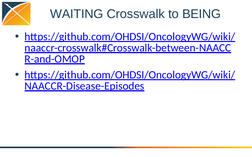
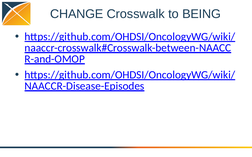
WAITING: WAITING -> CHANGE
